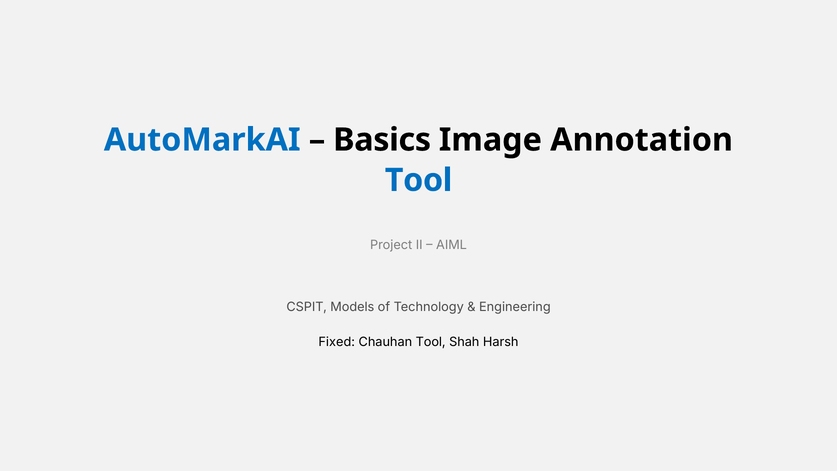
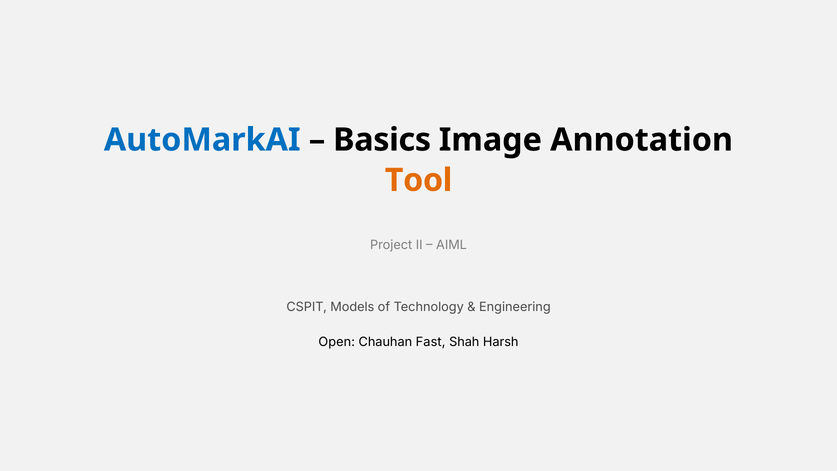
Tool at (419, 180) colour: blue -> orange
Fixed: Fixed -> Open
Chauhan Tool: Tool -> Fast
